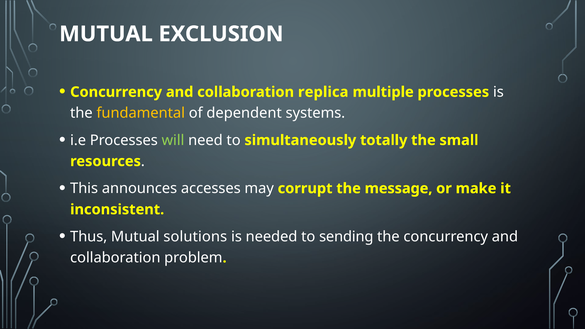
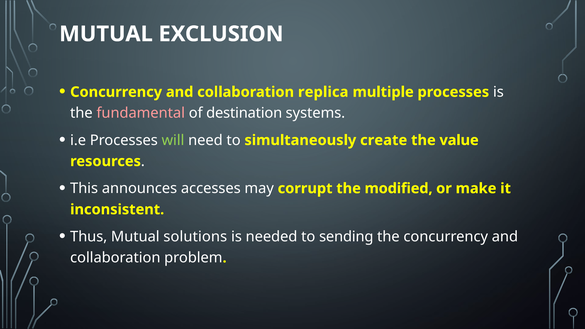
fundamental colour: yellow -> pink
dependent: dependent -> destination
totally: totally -> create
small: small -> value
message: message -> modified
